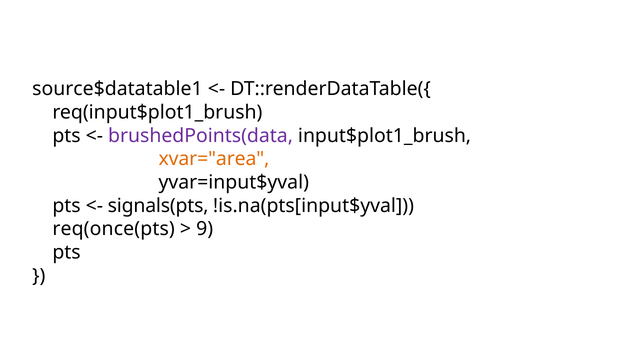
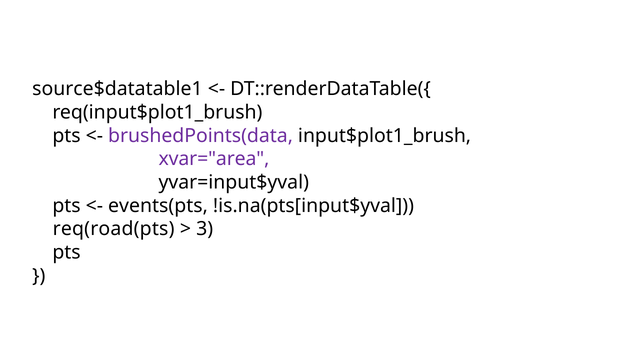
xvar="area colour: orange -> purple
signals(pts: signals(pts -> events(pts
req(once(pts: req(once(pts -> req(road(pts
9: 9 -> 3
